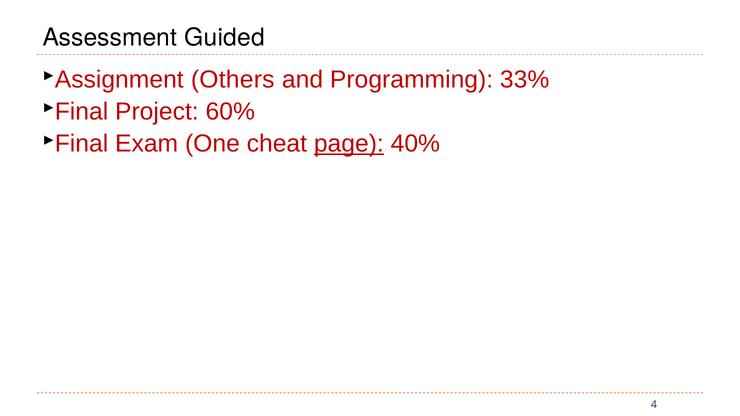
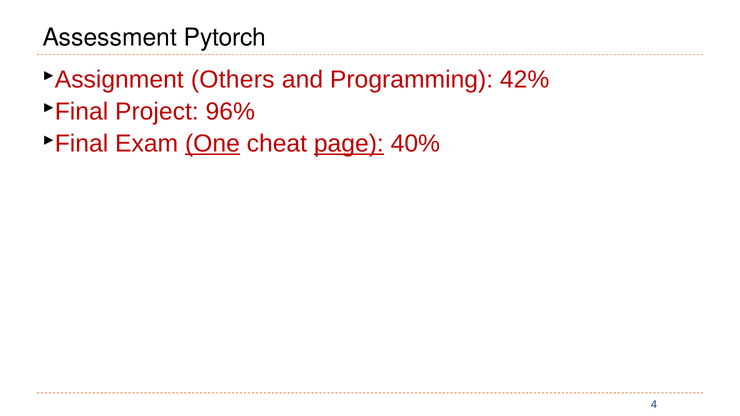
Guided: Guided -> Pytorch
33%: 33% -> 42%
60%: 60% -> 96%
One underline: none -> present
